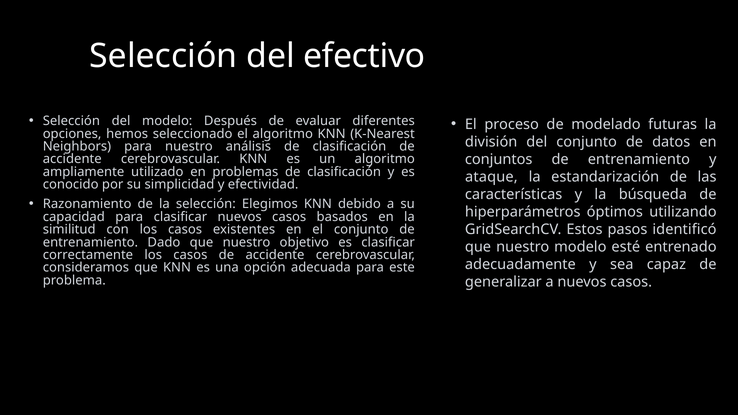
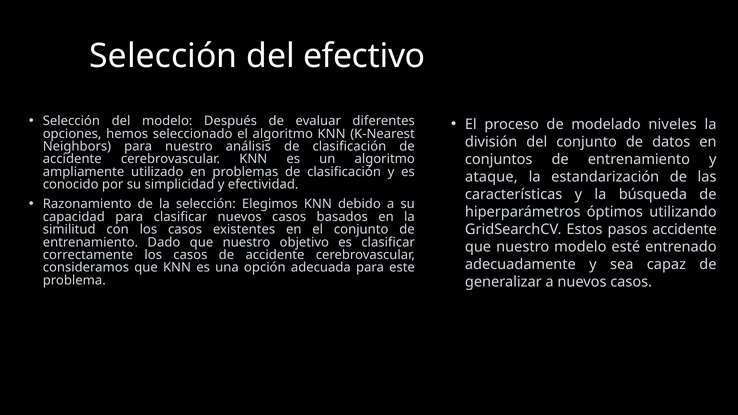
futuras: futuras -> niveles
pasos identificó: identificó -> accidente
